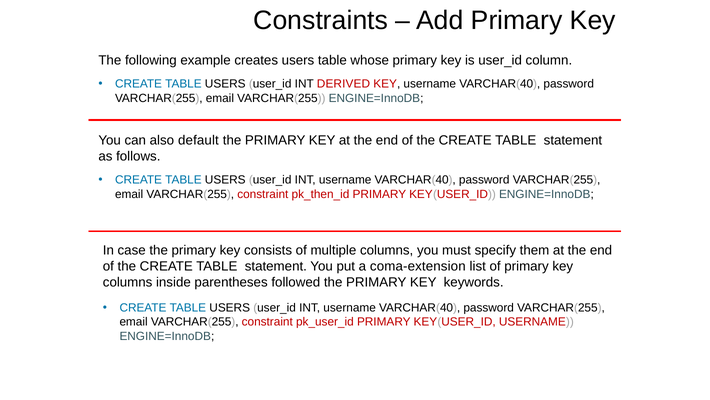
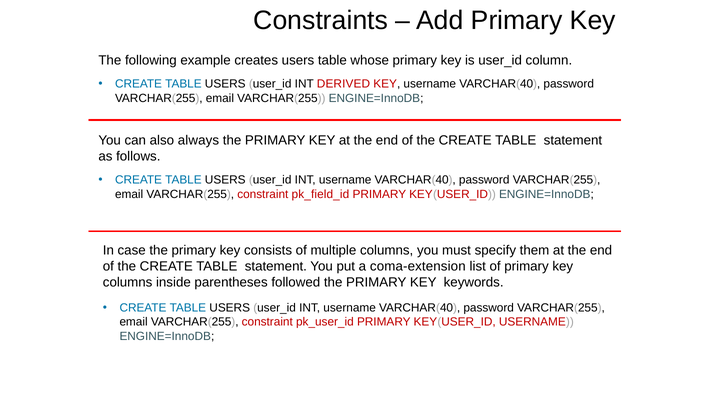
default: default -> always
pk_then_id: pk_then_id -> pk_field_id
